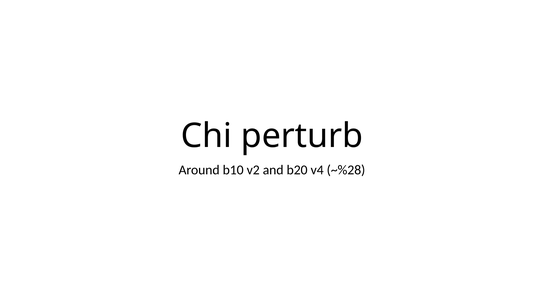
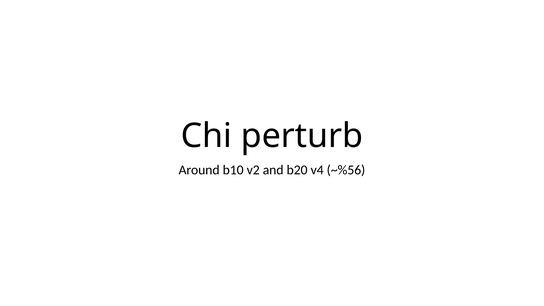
~%28: ~%28 -> ~%56
